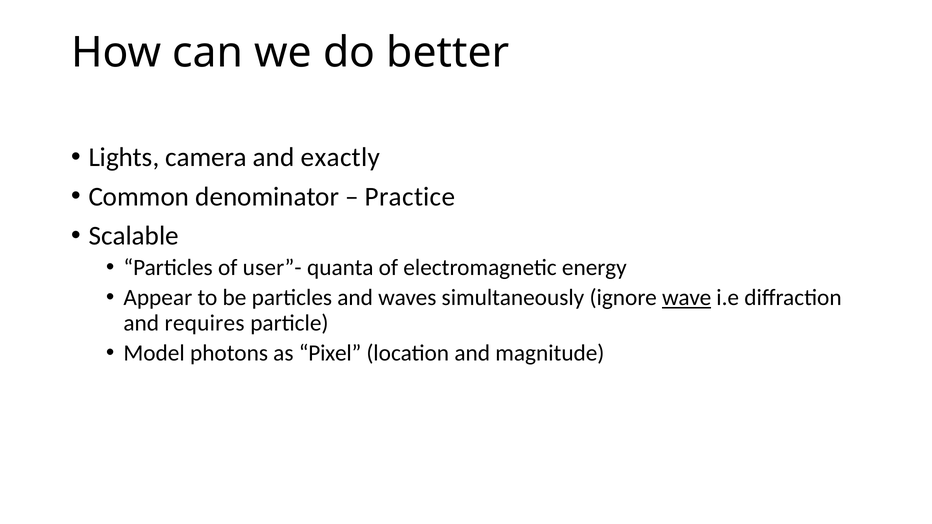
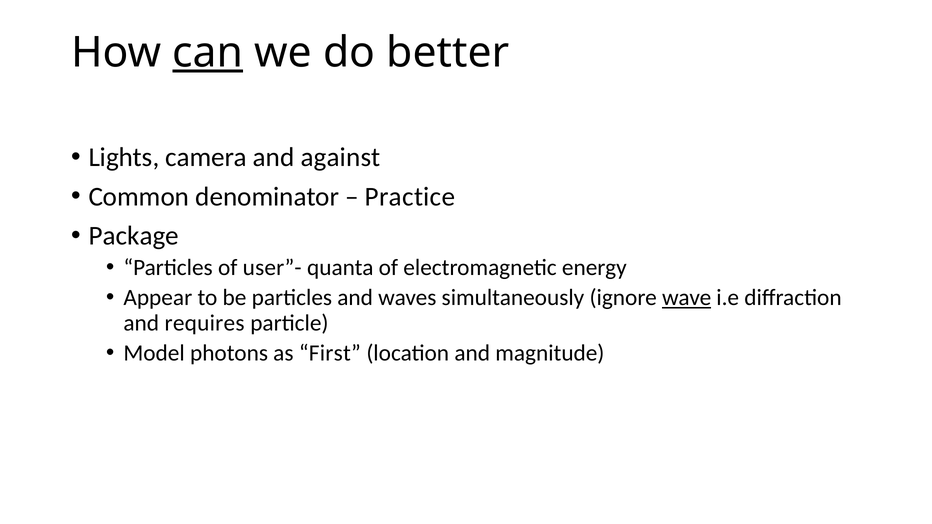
can underline: none -> present
exactly: exactly -> against
Scalable: Scalable -> Package
Pixel: Pixel -> First
